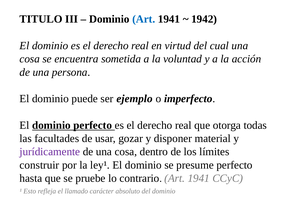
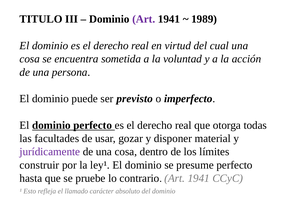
Art at (144, 19) colour: blue -> purple
1942: 1942 -> 1989
ejemplo: ejemplo -> previsto
